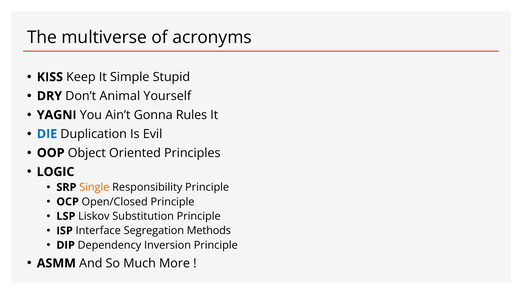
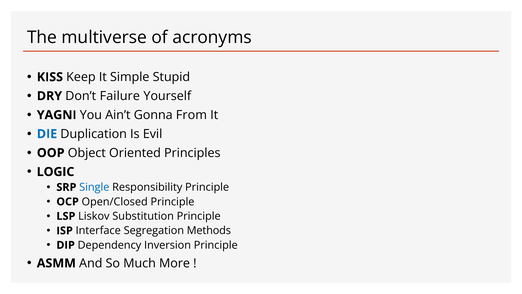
Animal: Animal -> Failure
Rules: Rules -> From
Single colour: orange -> blue
